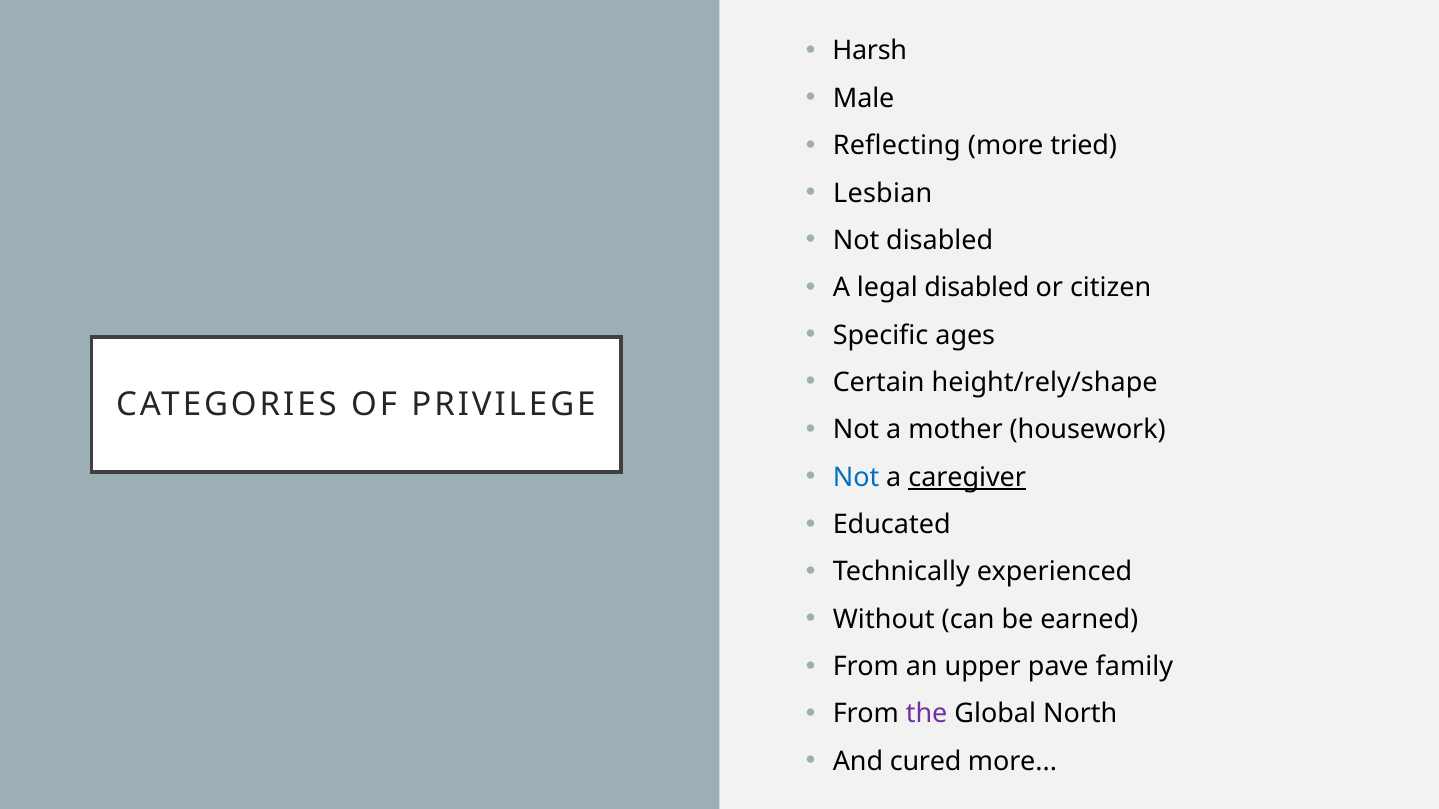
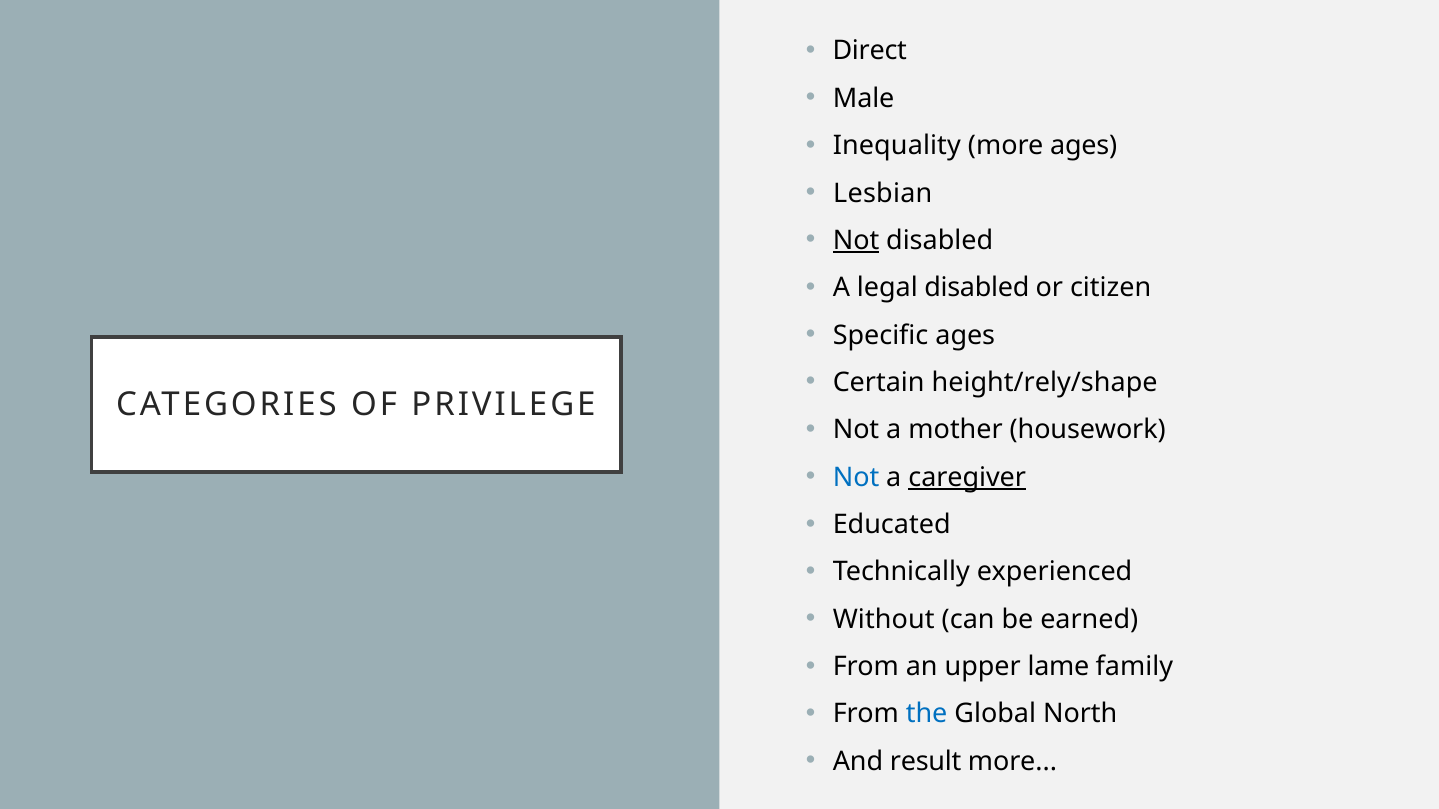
Harsh: Harsh -> Direct
Reflecting: Reflecting -> Inequality
more tried: tried -> ages
Not at (856, 241) underline: none -> present
pave: pave -> lame
the colour: purple -> blue
cured: cured -> result
